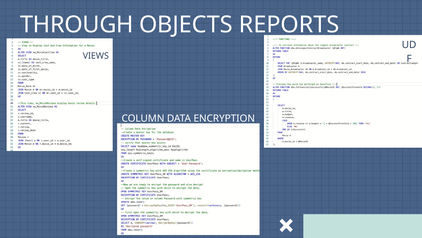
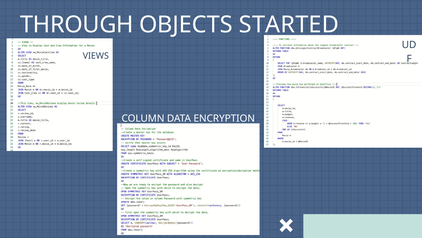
REPORTS: REPORTS -> STARTED
